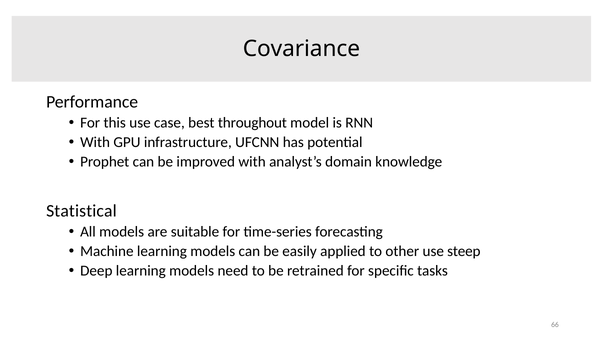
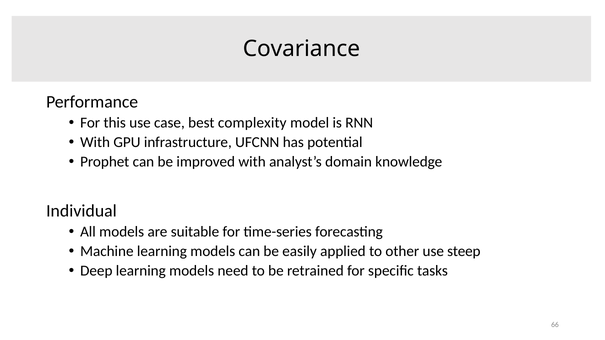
throughout: throughout -> complexity
Statistical: Statistical -> Individual
